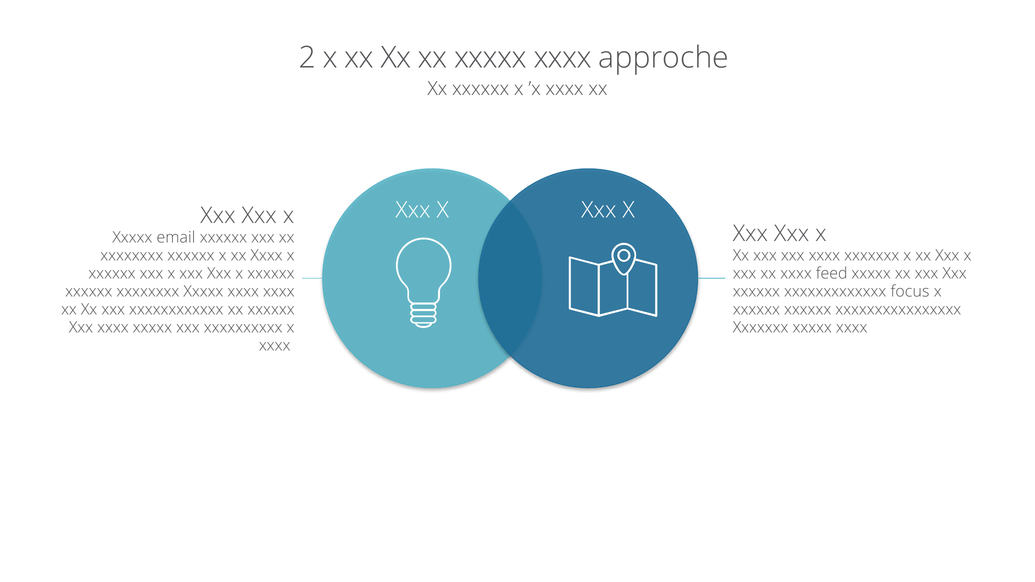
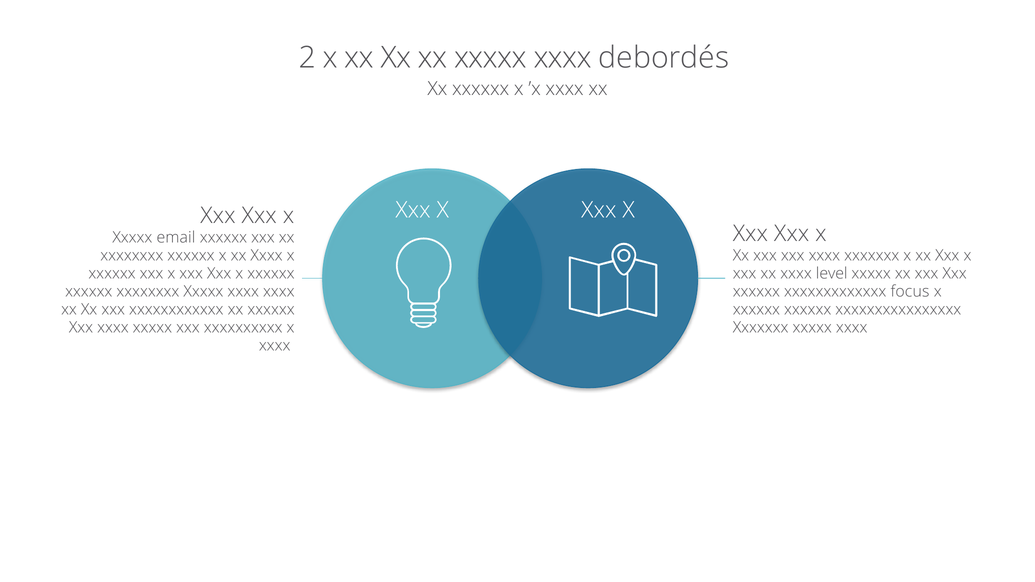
approche: approche -> debordés
feed: feed -> level
